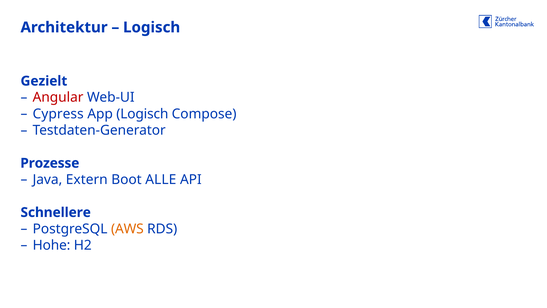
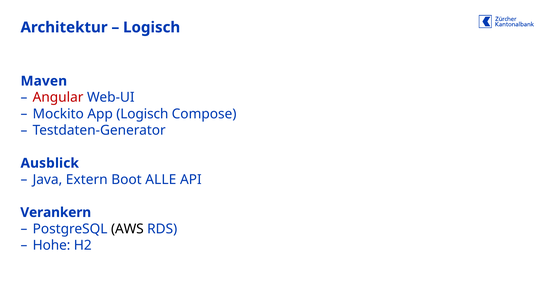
Gezielt: Gezielt -> Maven
Cypress: Cypress -> Mockito
Prozesse: Prozesse -> Ausblick
Schnellere: Schnellere -> Verankern
AWS colour: orange -> black
